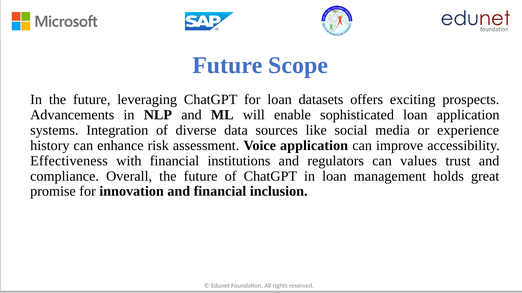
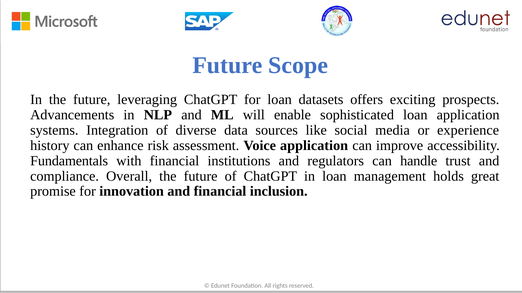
Effectiveness: Effectiveness -> Fundamentals
values: values -> handle
